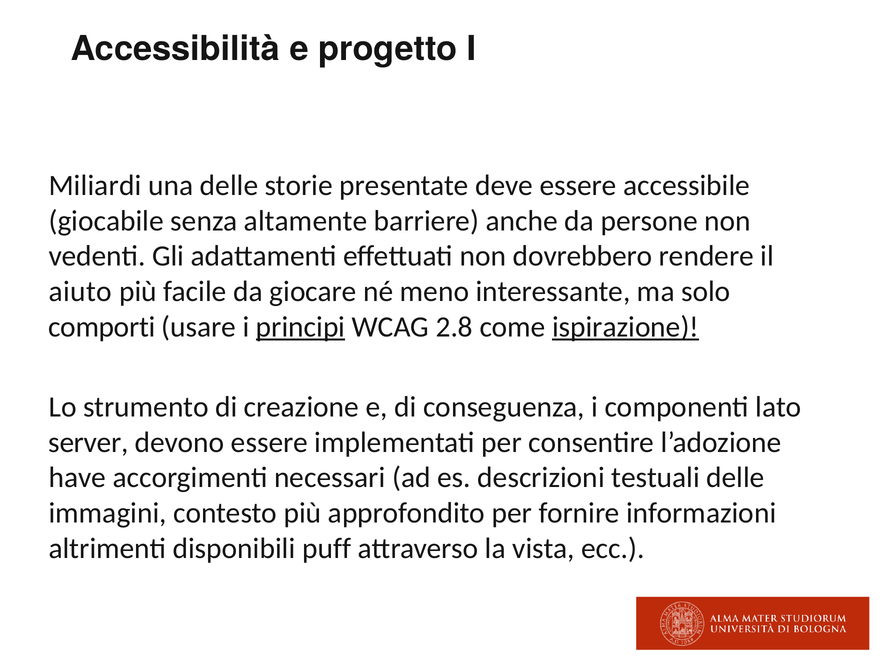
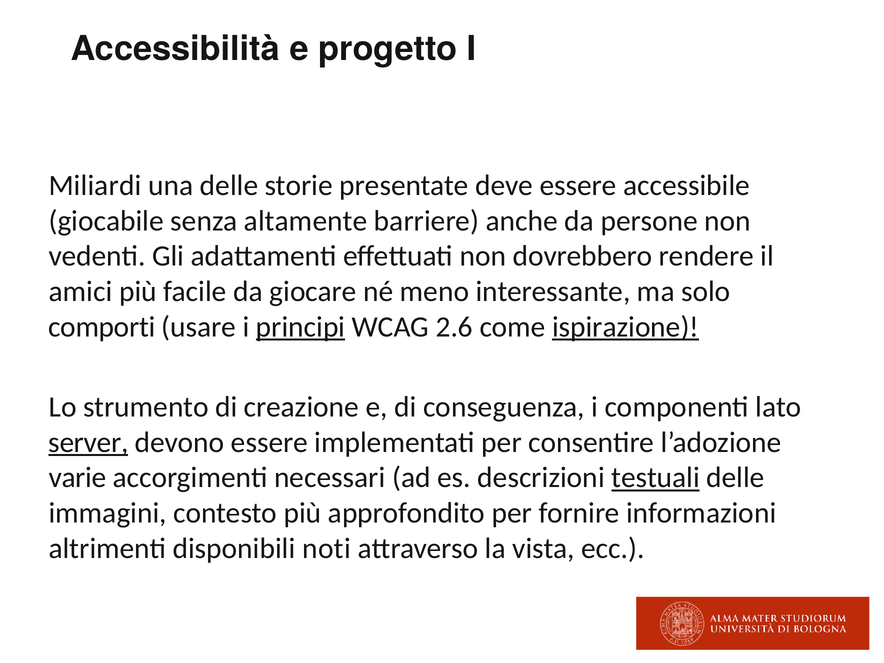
aiuto: aiuto -> amici
2.8: 2.8 -> 2.6
server underline: none -> present
have: have -> varie
testuali underline: none -> present
puff: puff -> noti
